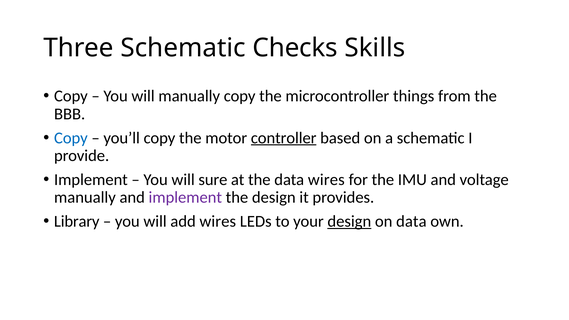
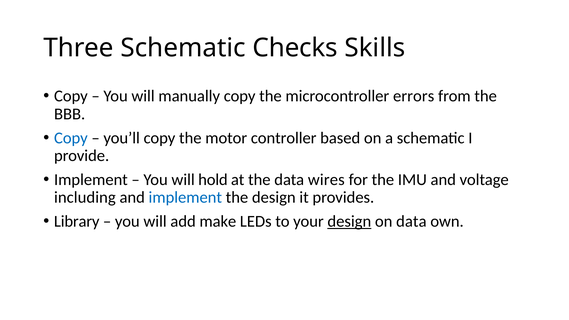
things: things -> errors
controller underline: present -> none
sure: sure -> hold
manually at (85, 197): manually -> including
implement at (185, 197) colour: purple -> blue
add wires: wires -> make
